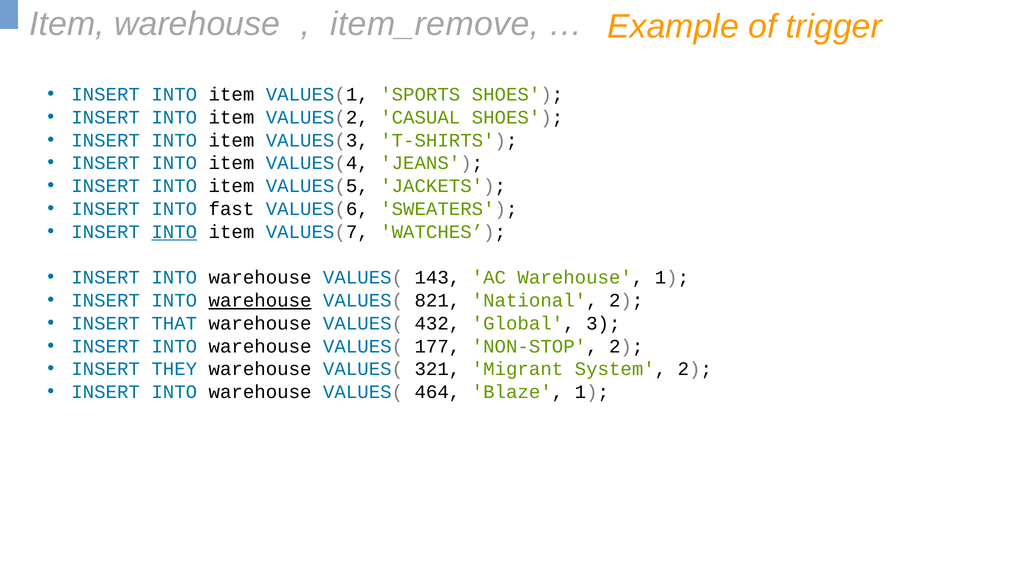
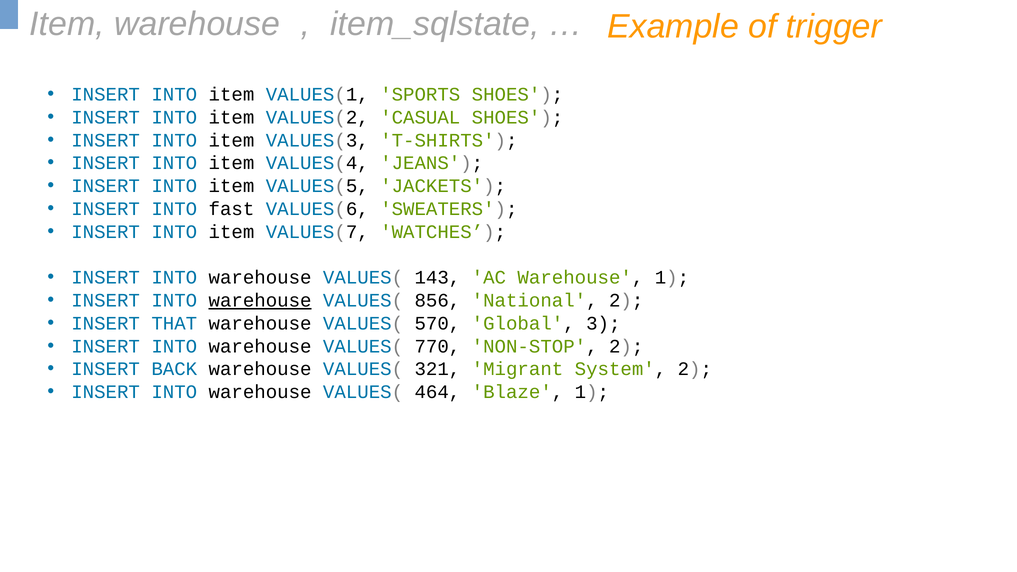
item_remove: item_remove -> item_sqlstate
INTO at (174, 232) underline: present -> none
821: 821 -> 856
432: 432 -> 570
177: 177 -> 770
THEY: THEY -> BACK
